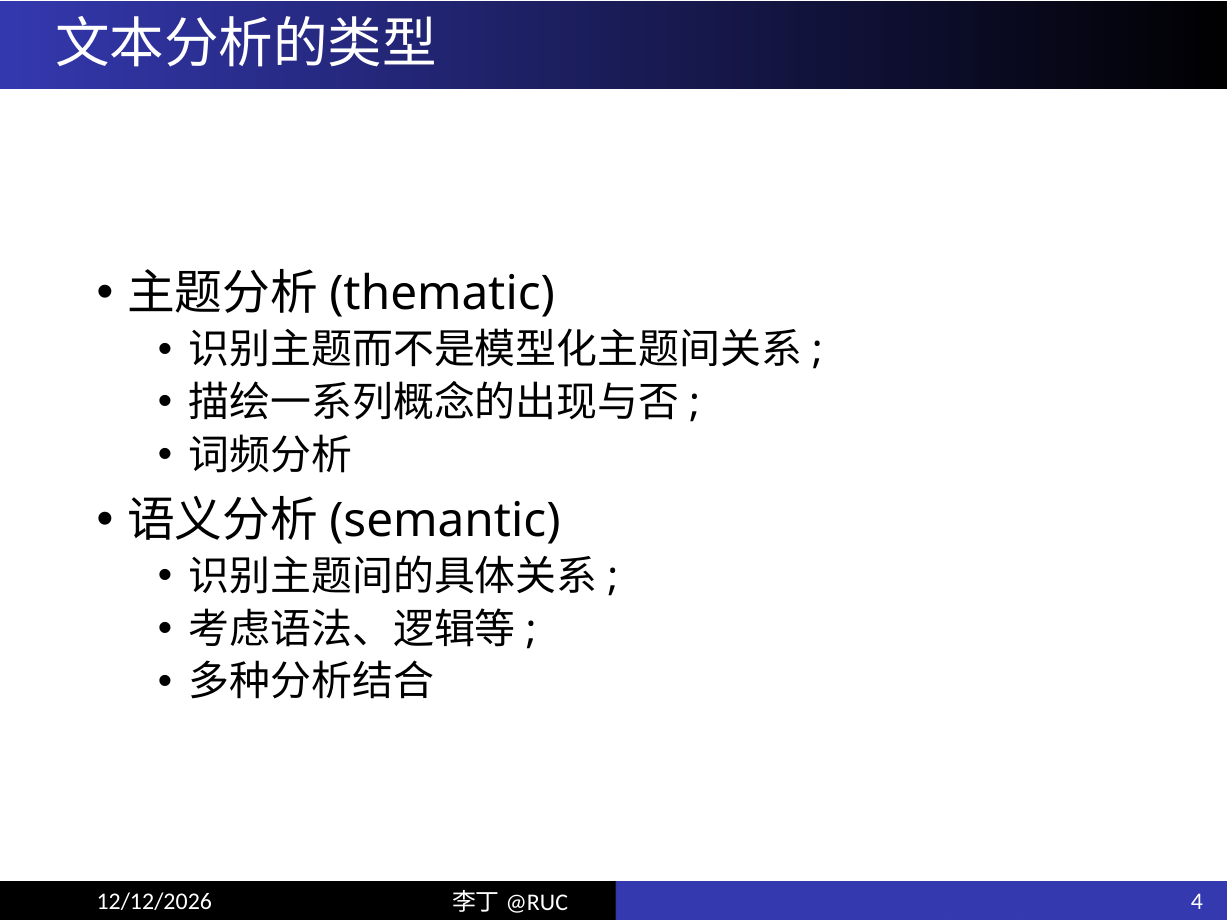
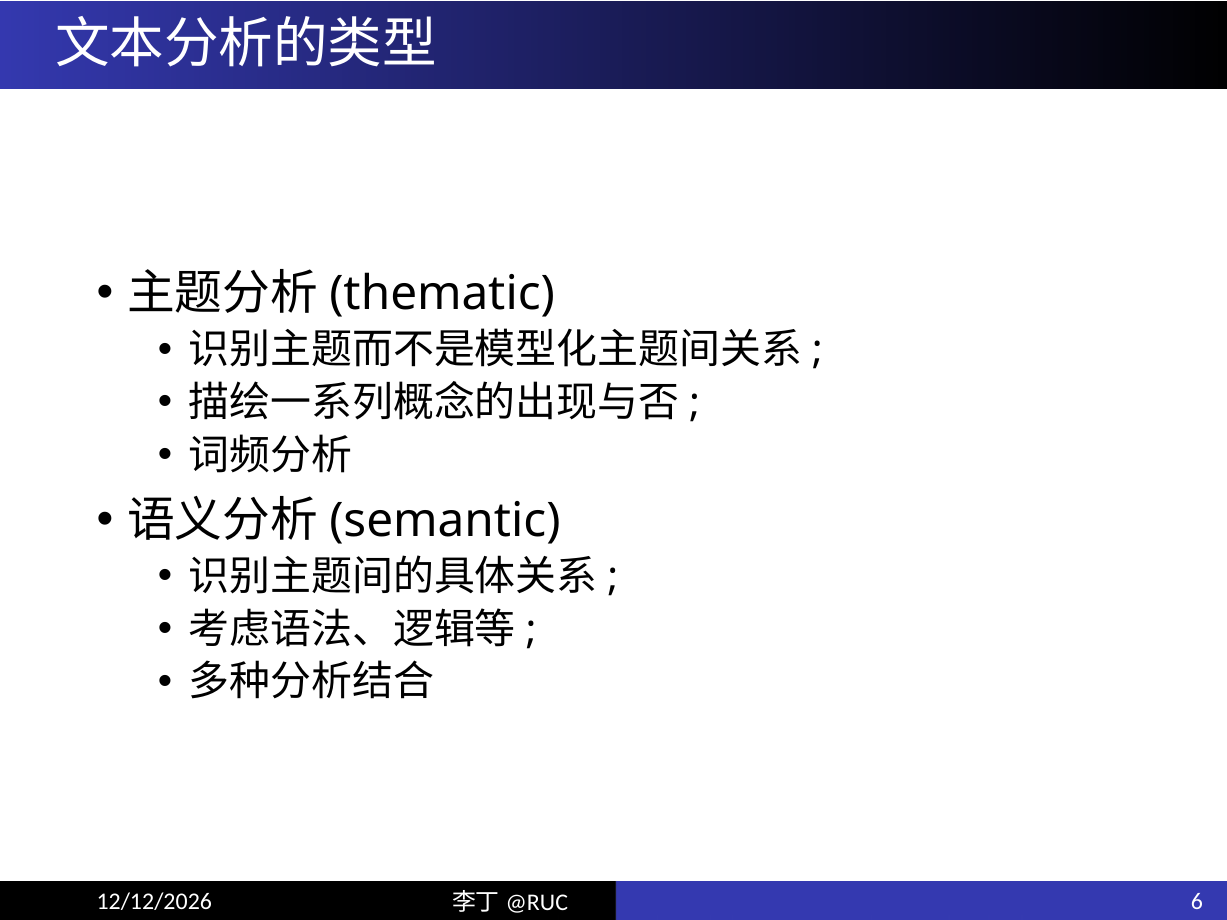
4: 4 -> 6
